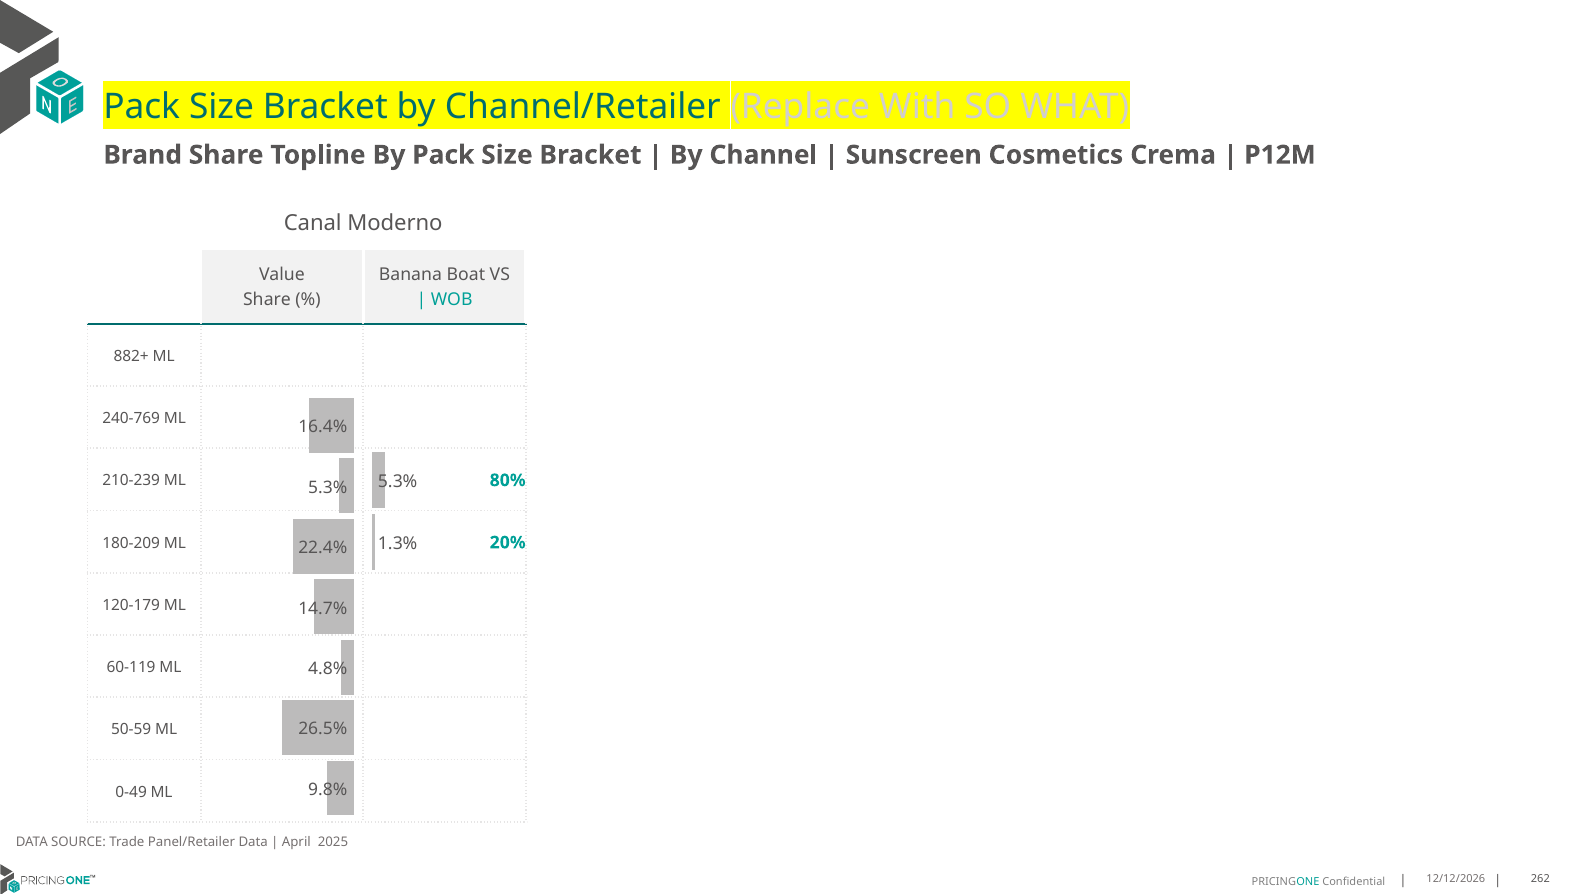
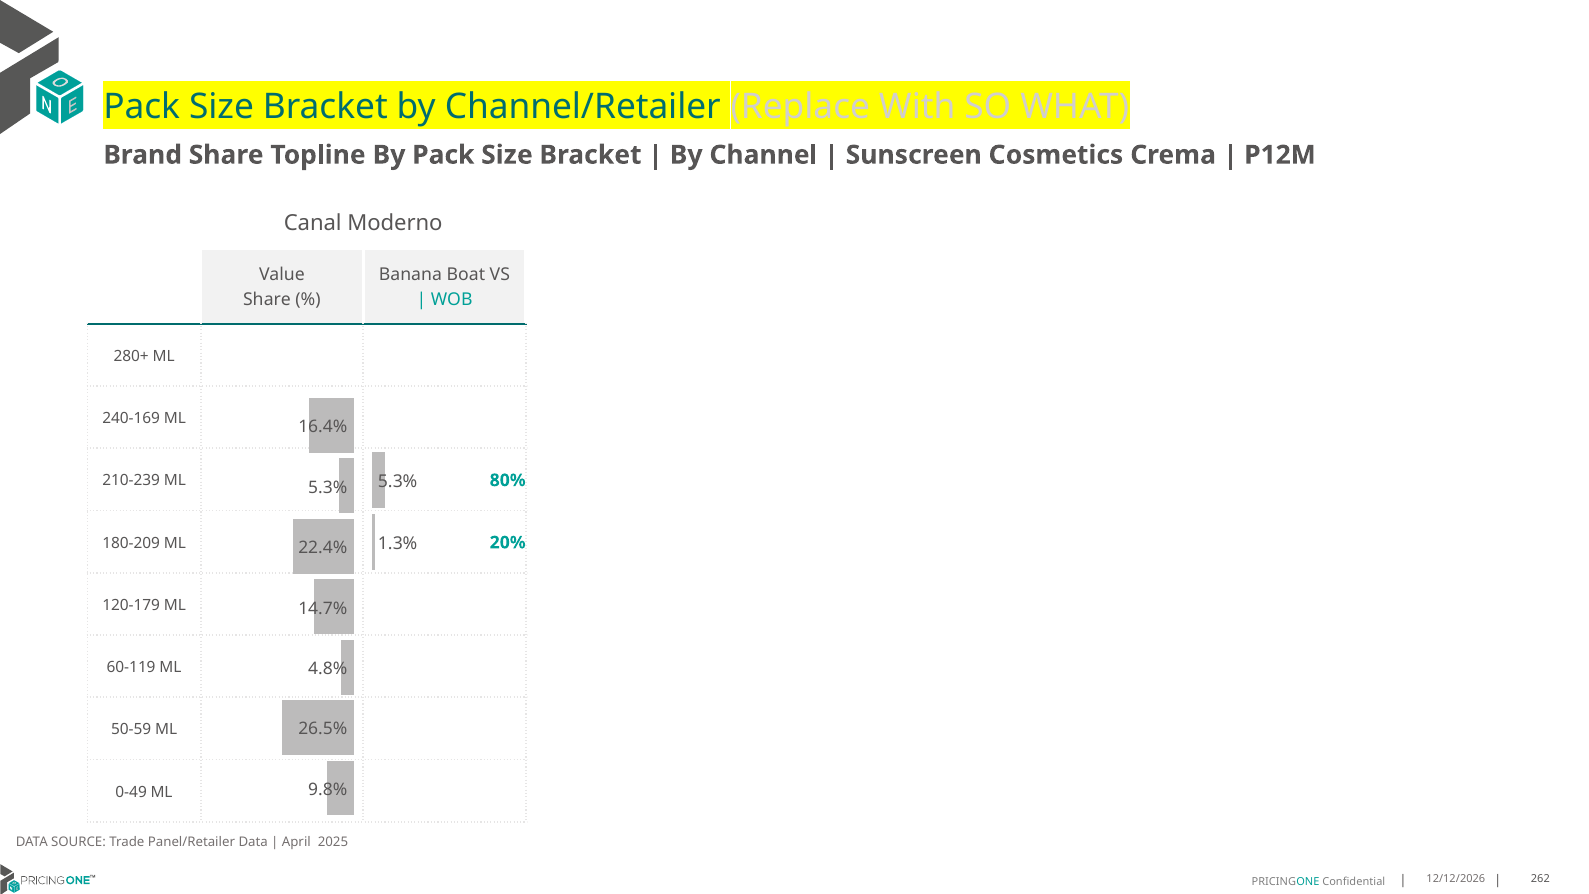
882+: 882+ -> 280+
240-769: 240-769 -> 240-169
